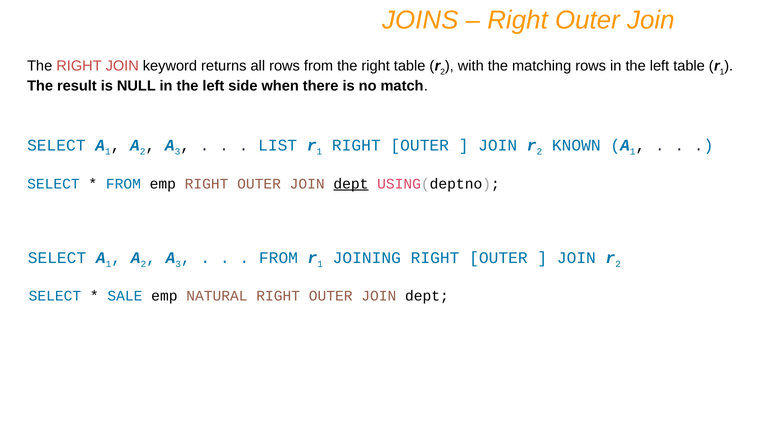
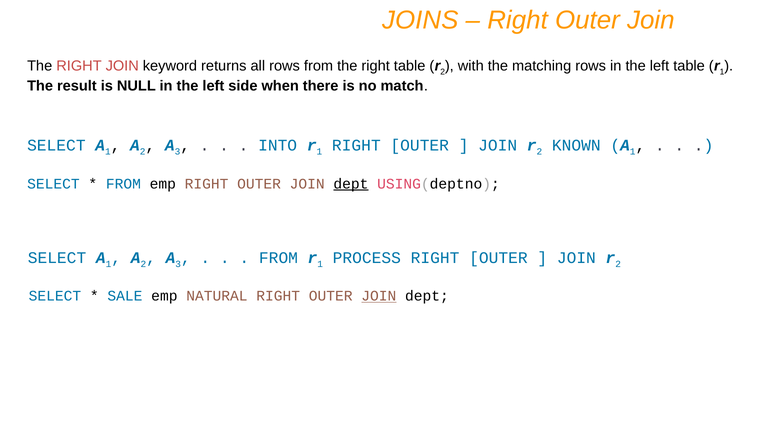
LIST: LIST -> INTO
JOINING: JOINING -> PROCESS
JOIN at (379, 296) underline: none -> present
